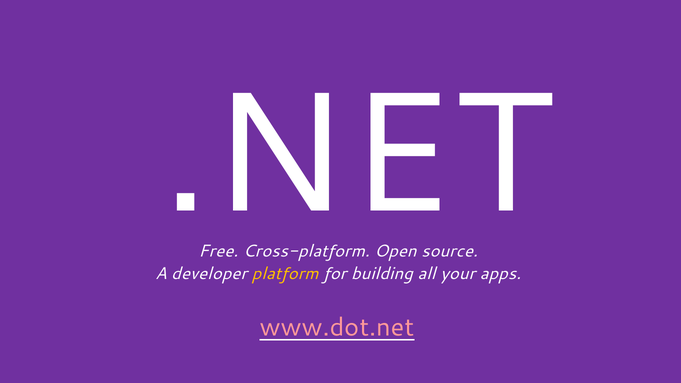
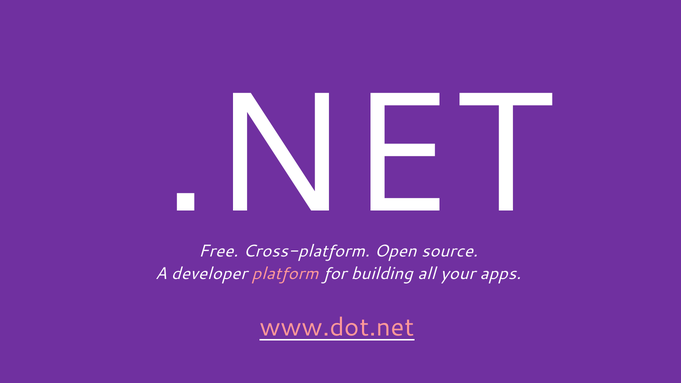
platform colour: yellow -> pink
